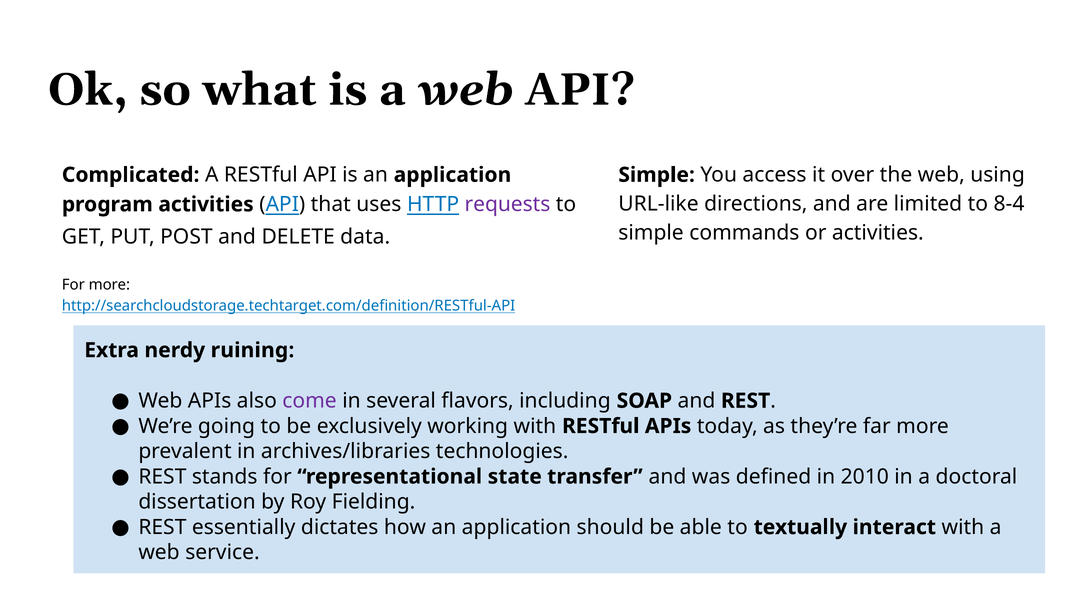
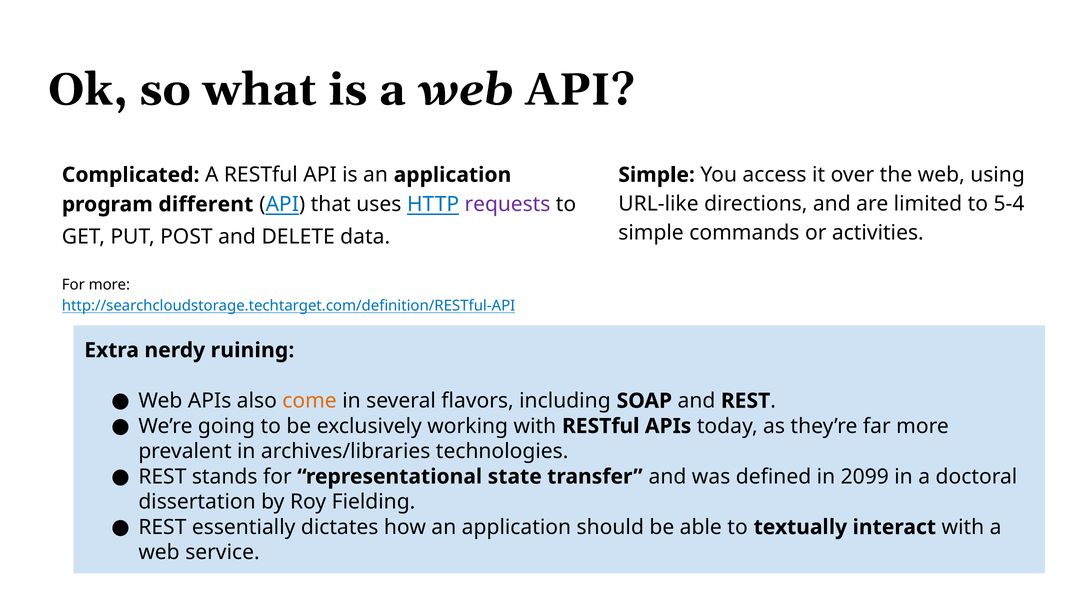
8-4: 8-4 -> 5-4
program activities: activities -> different
come colour: purple -> orange
2010: 2010 -> 2099
